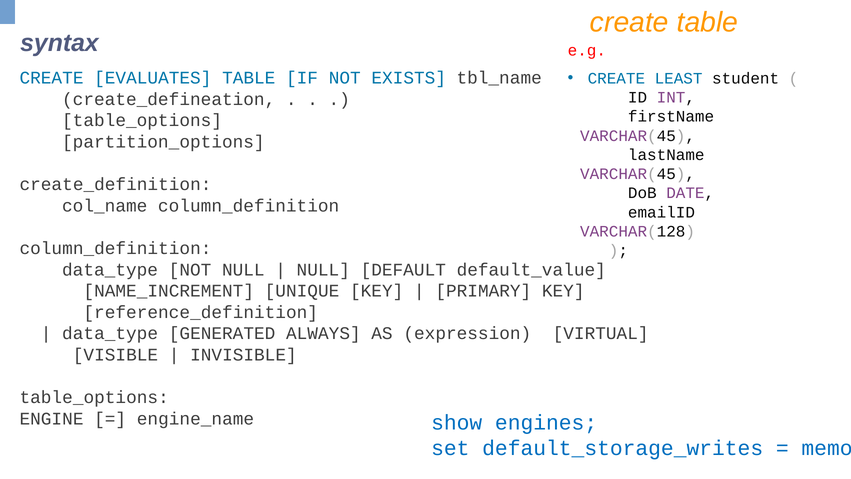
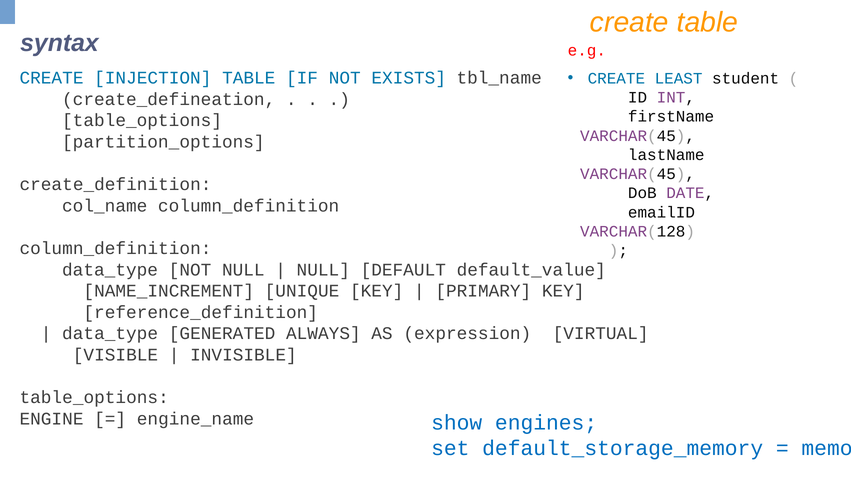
EVALUATES: EVALUATES -> INJECTION
default_storage_writes: default_storage_writes -> default_storage_memory
